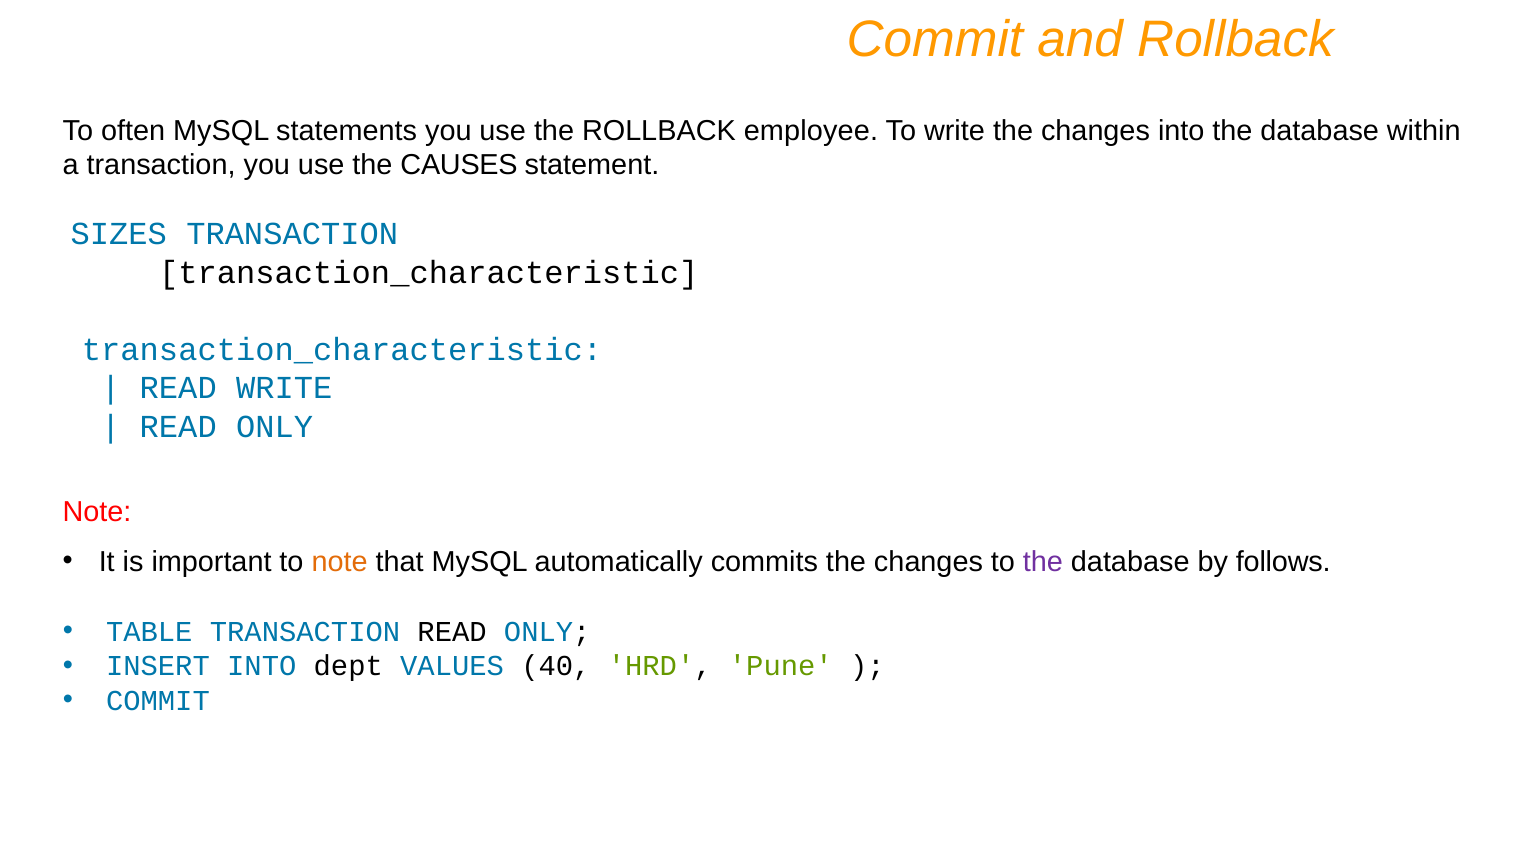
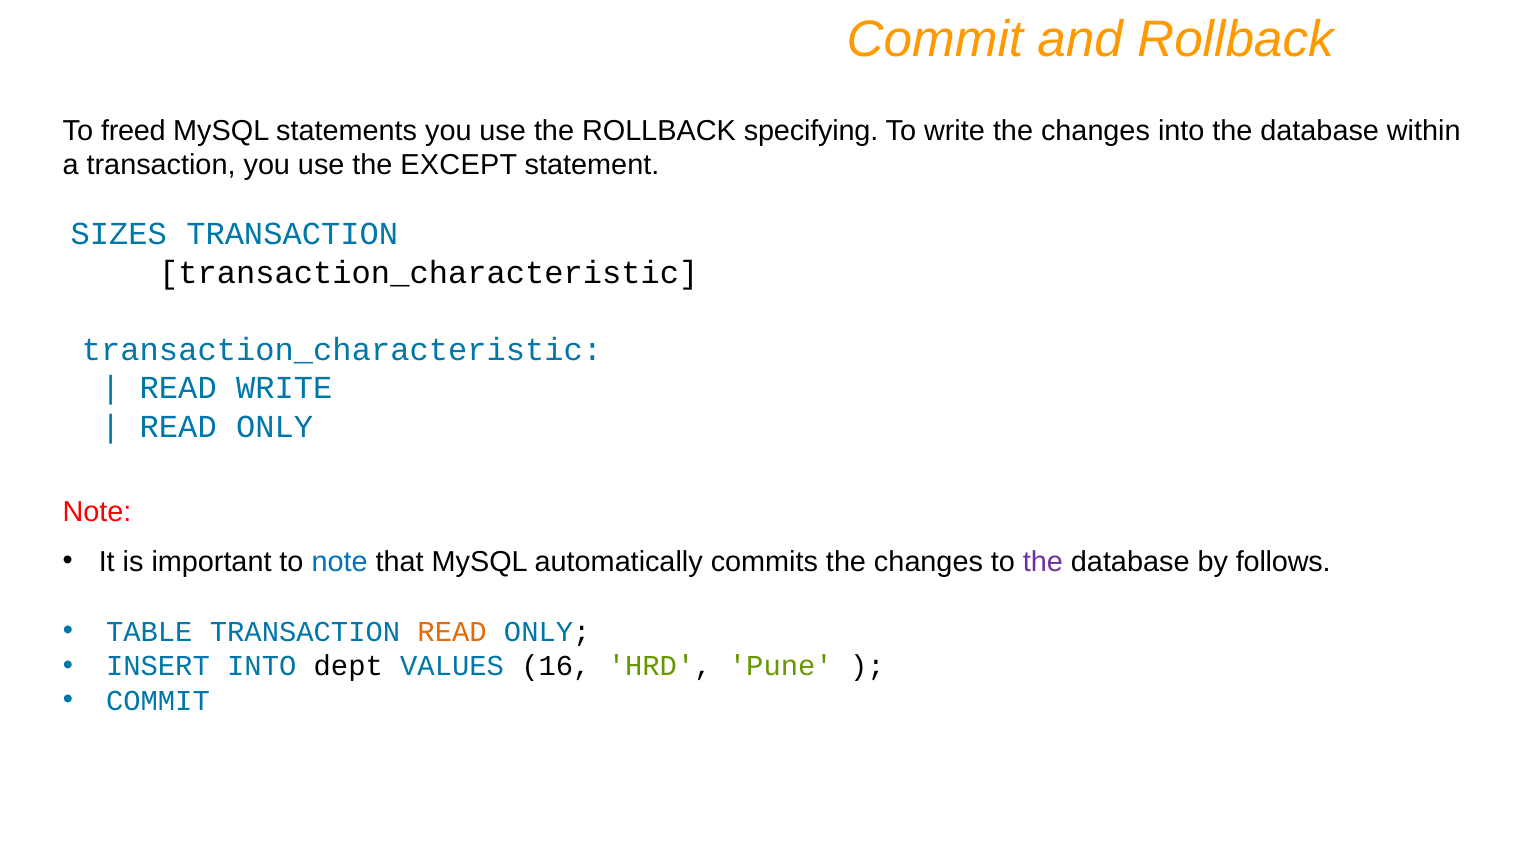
often: often -> freed
employee: employee -> specifying
CAUSES: CAUSES -> EXCEPT
note at (340, 562) colour: orange -> blue
READ at (452, 632) colour: black -> orange
40: 40 -> 16
